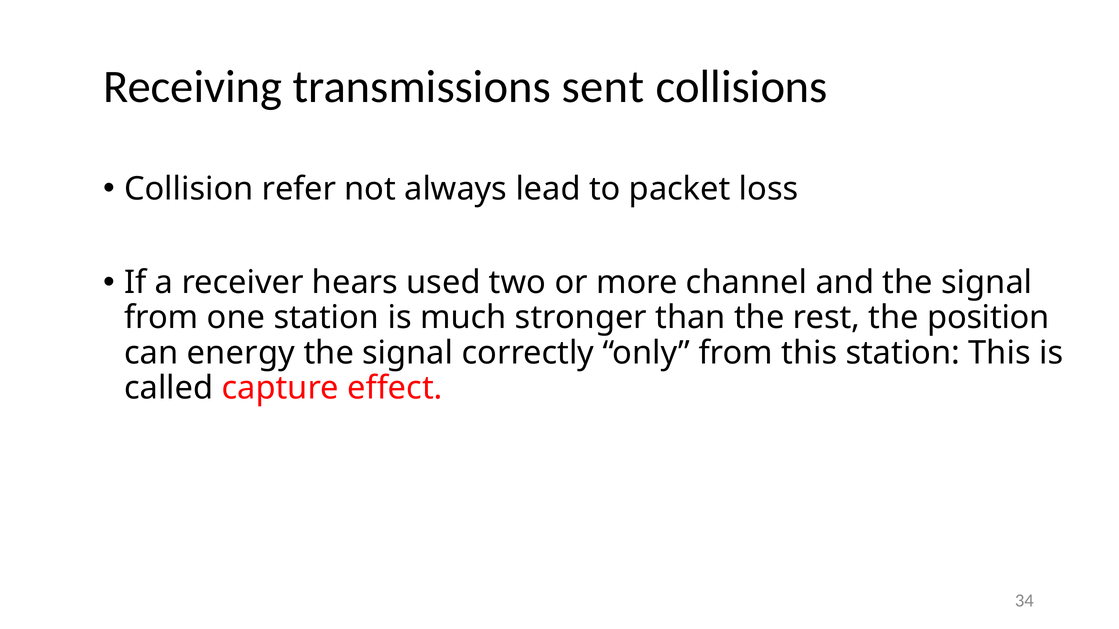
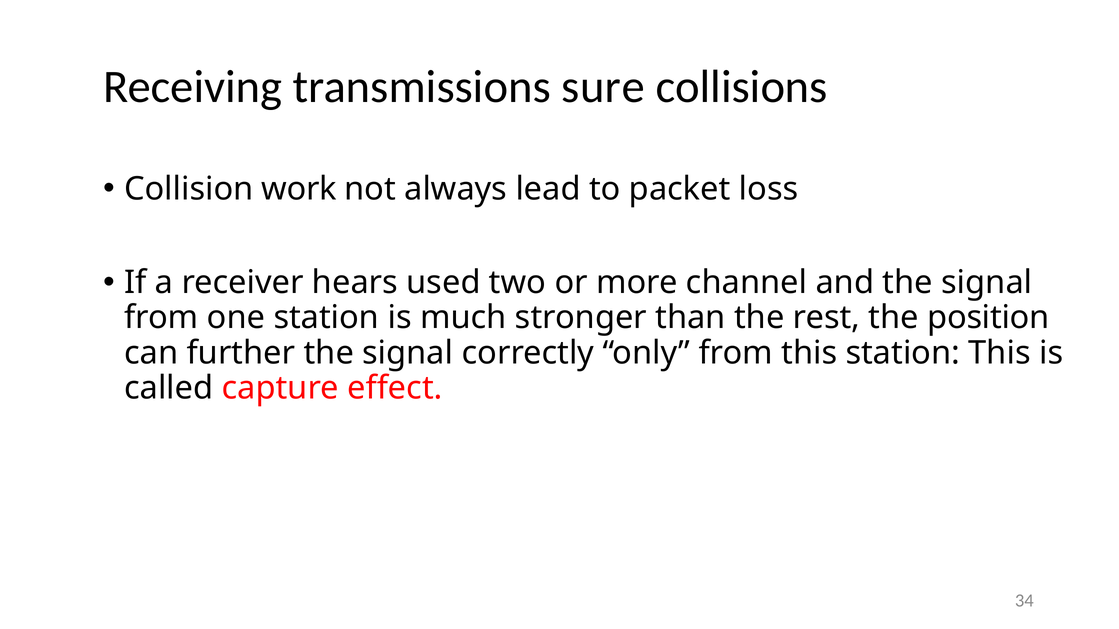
sent: sent -> sure
refer: refer -> work
energy: energy -> further
